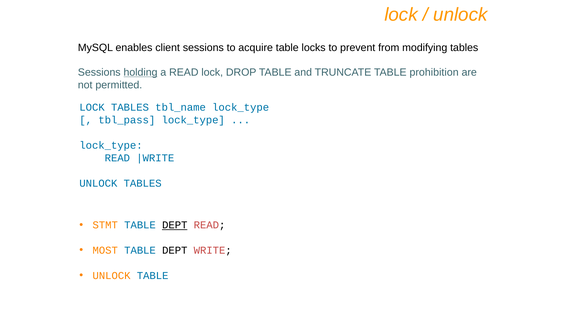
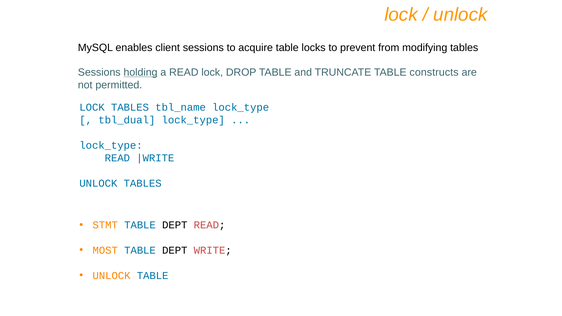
prohibition: prohibition -> constructs
tbl_pass: tbl_pass -> tbl_dual
DEPT at (175, 225) underline: present -> none
